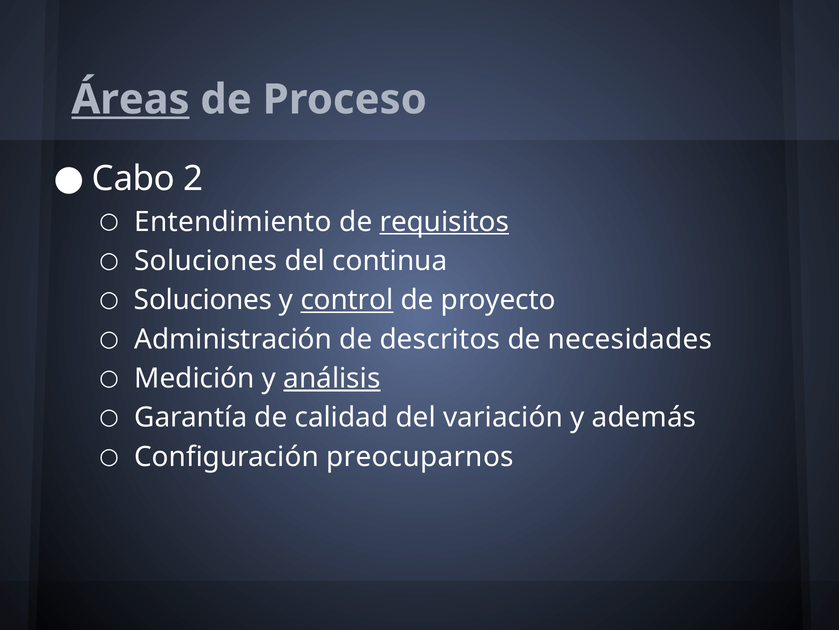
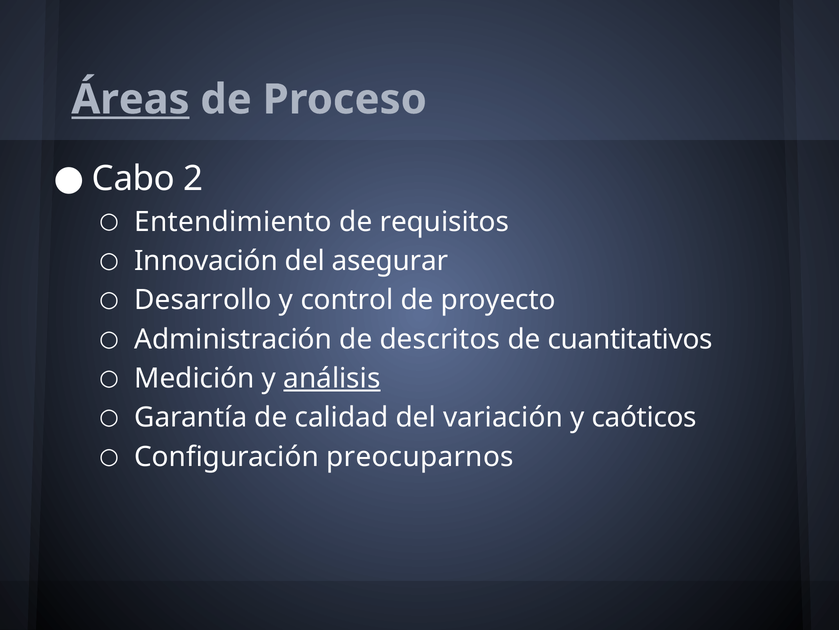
requisitos underline: present -> none
Soluciones at (206, 261): Soluciones -> Innovación
continua: continua -> asegurar
Soluciones at (203, 300): Soluciones -> Desarrollo
control underline: present -> none
necesidades: necesidades -> cuantitativos
además: además -> caóticos
